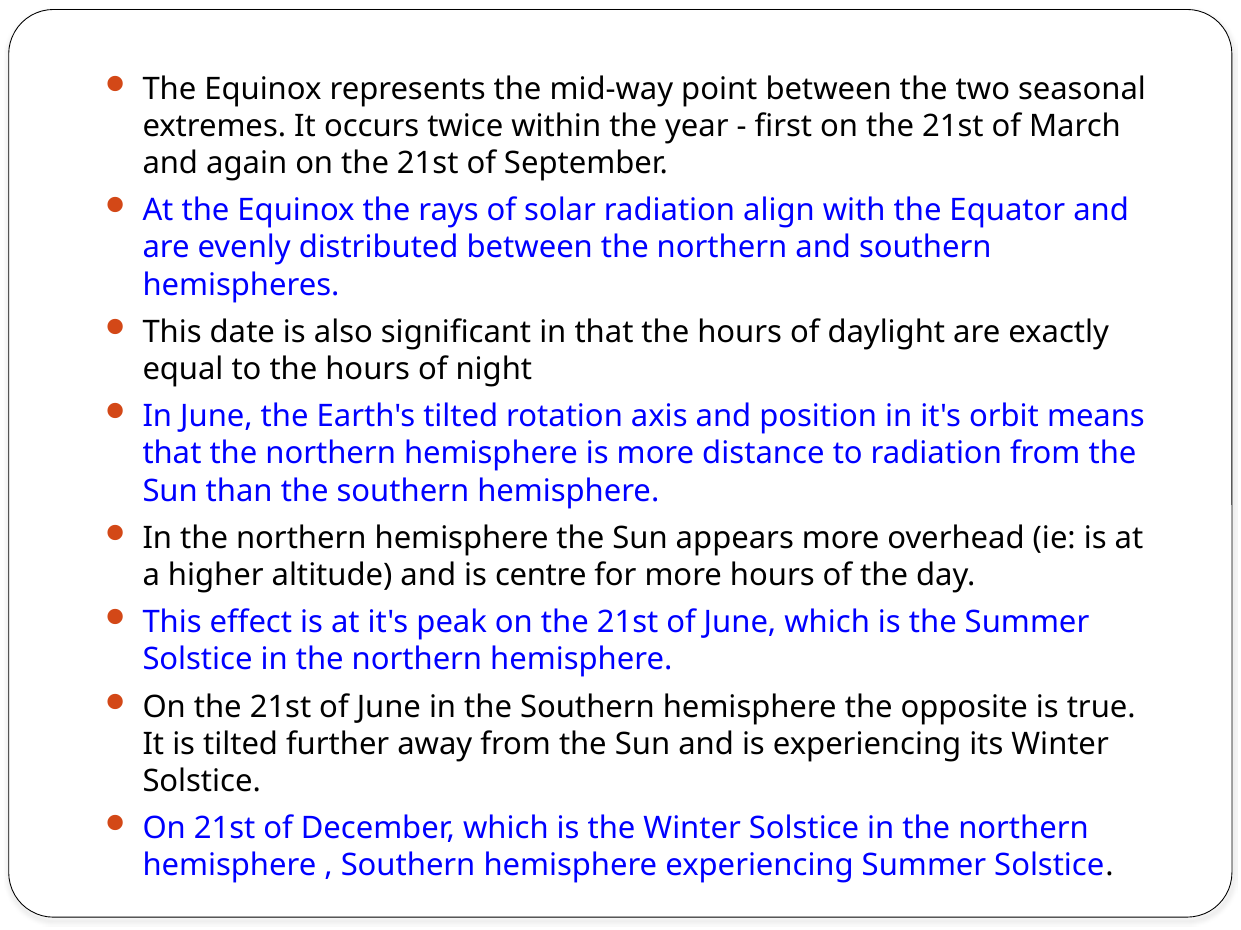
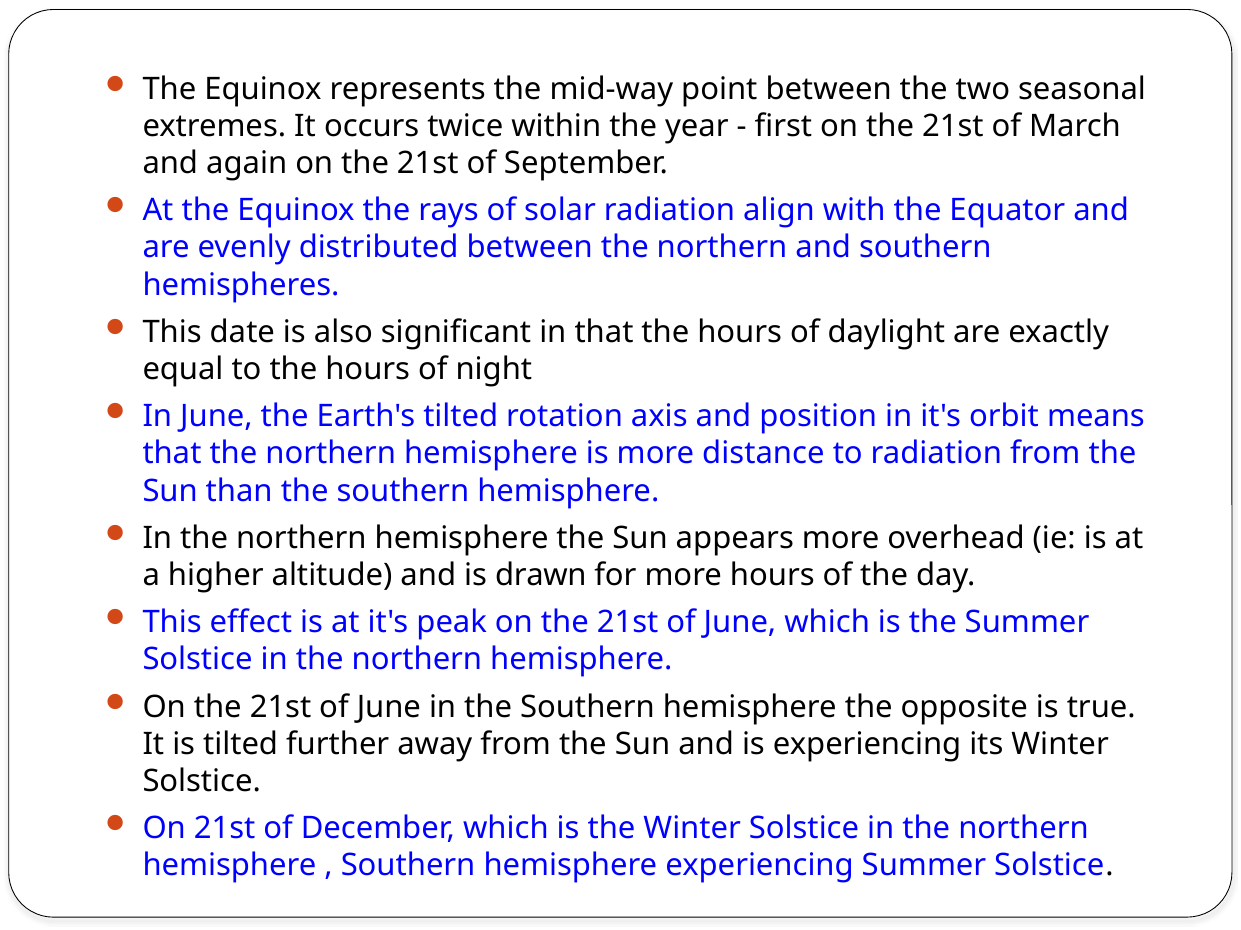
centre: centre -> drawn
